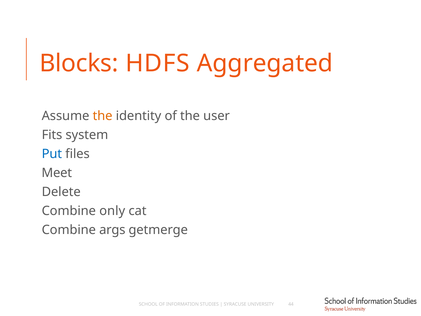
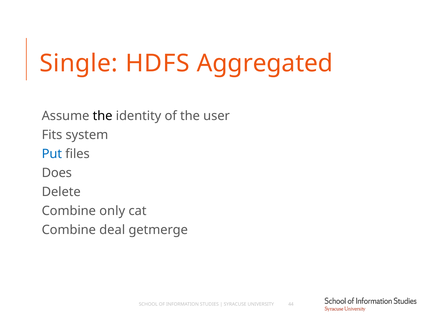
Blocks: Blocks -> Single
the at (103, 116) colour: orange -> black
Meet: Meet -> Does
args: args -> deal
